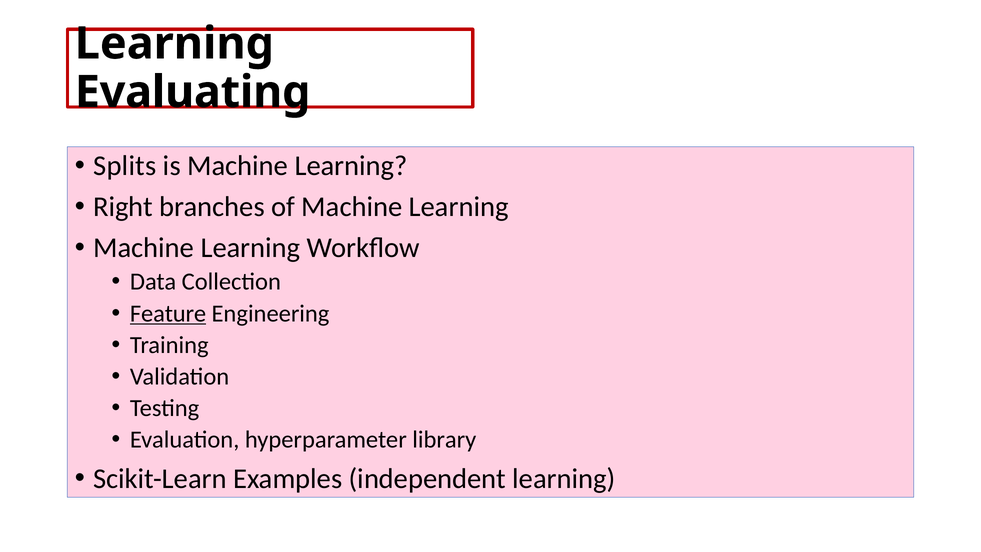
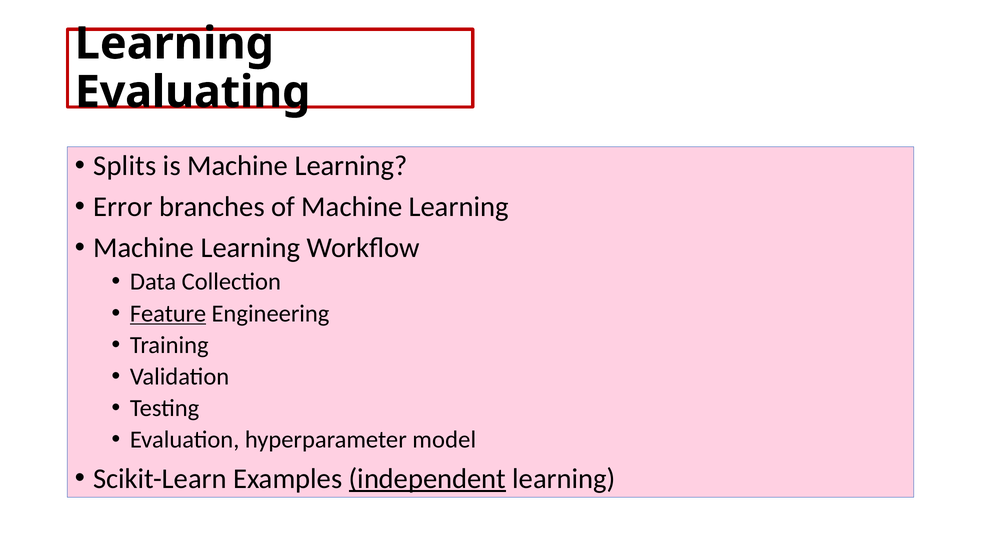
Right: Right -> Error
library: library -> model
independent underline: none -> present
